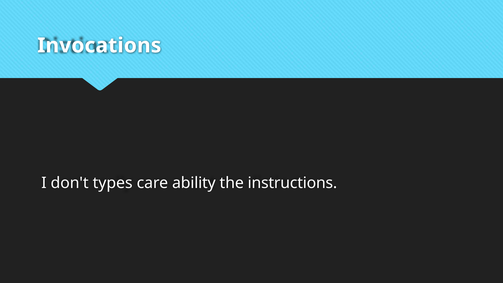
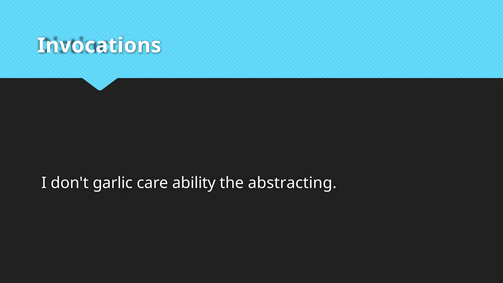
types: types -> garlic
instructions: instructions -> abstracting
